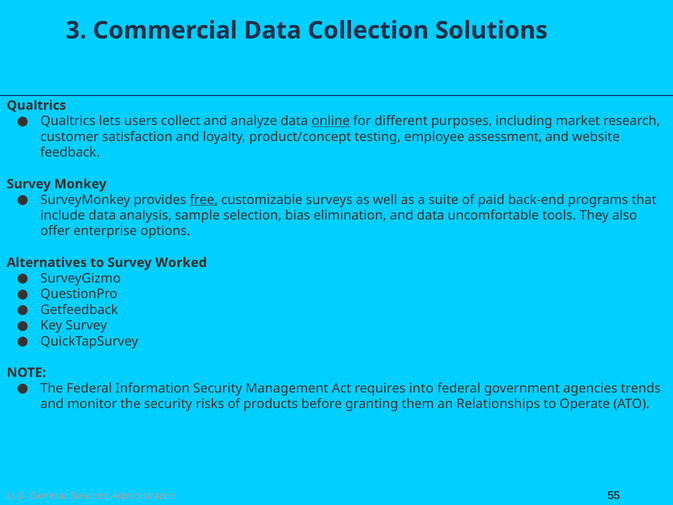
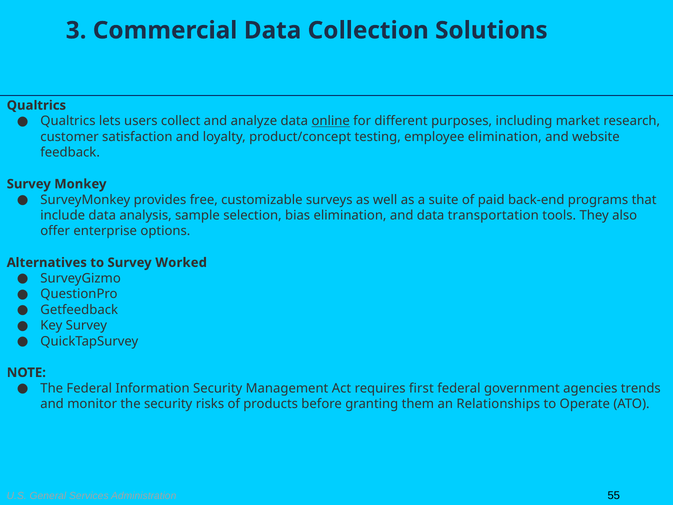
employee assessment: assessment -> elimination
free underline: present -> none
uncomfortable: uncomfortable -> transportation
into: into -> first
